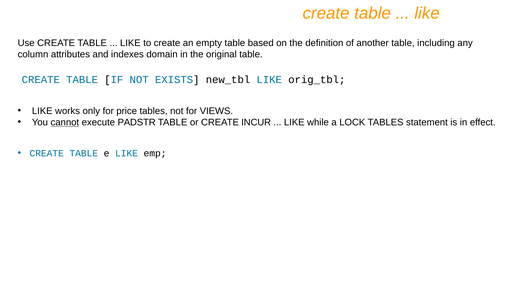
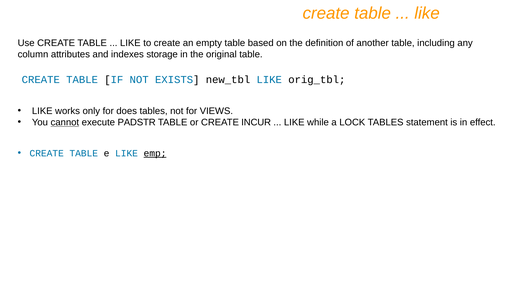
domain: domain -> storage
price: price -> does
emp underline: none -> present
